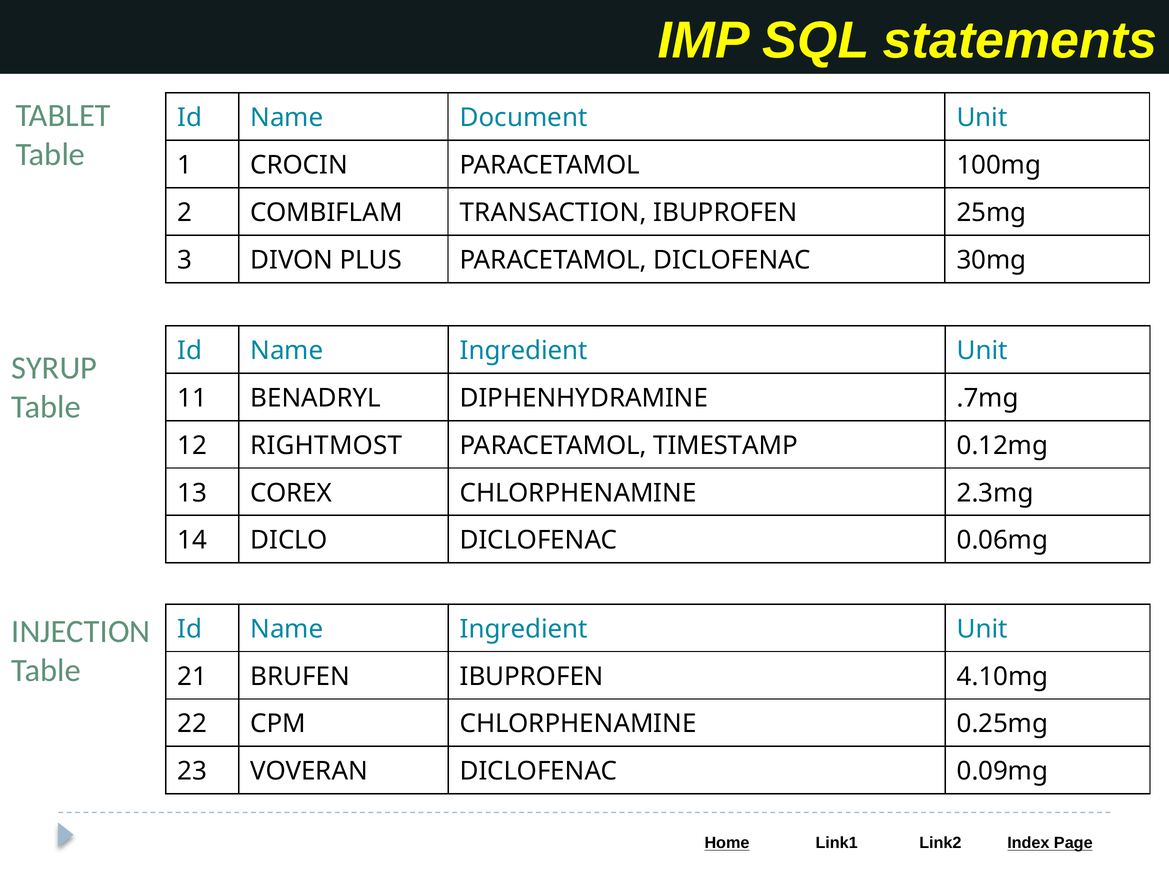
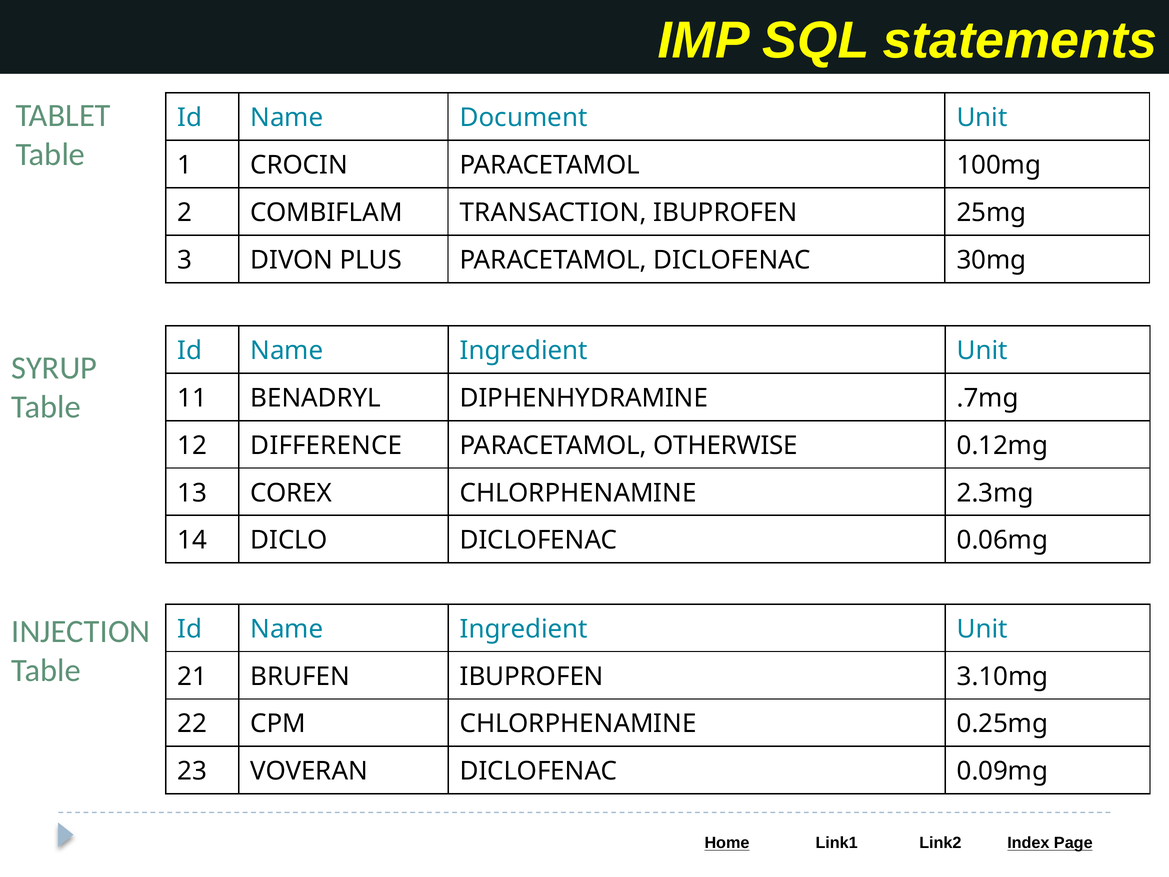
RIGHTMOST: RIGHTMOST -> DIFFERENCE
TIMESTAMP: TIMESTAMP -> OTHERWISE
4.10mg: 4.10mg -> 3.10mg
